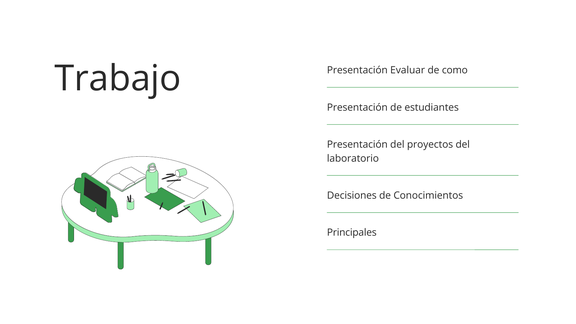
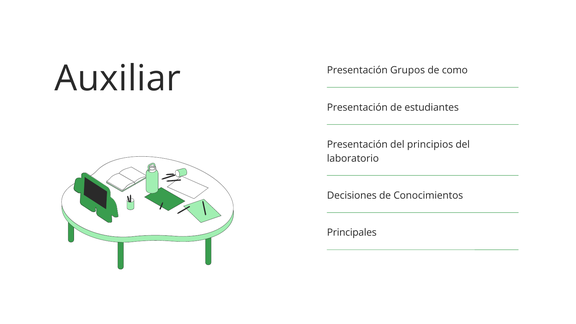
Trabajo: Trabajo -> Auxiliar
Evaluar: Evaluar -> Grupos
proyectos: proyectos -> principios
